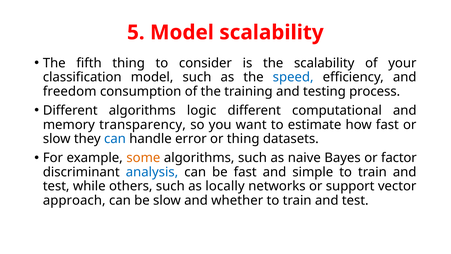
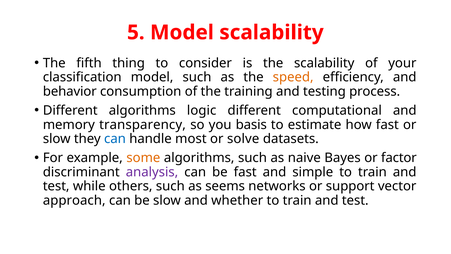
speed colour: blue -> orange
freedom: freedom -> behavior
want: want -> basis
error: error -> most
or thing: thing -> solve
analysis colour: blue -> purple
locally: locally -> seems
